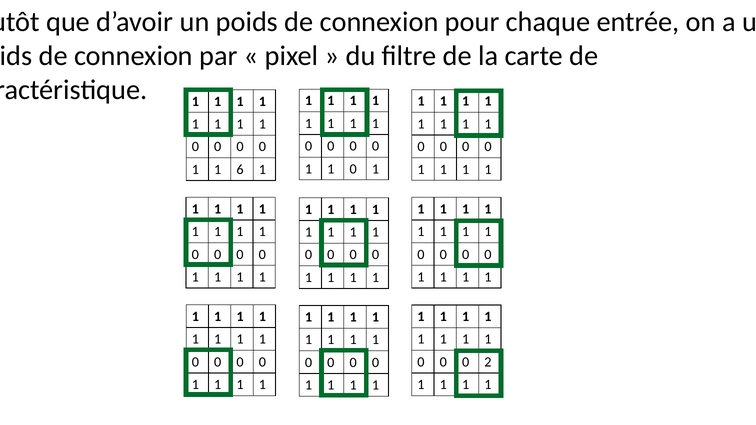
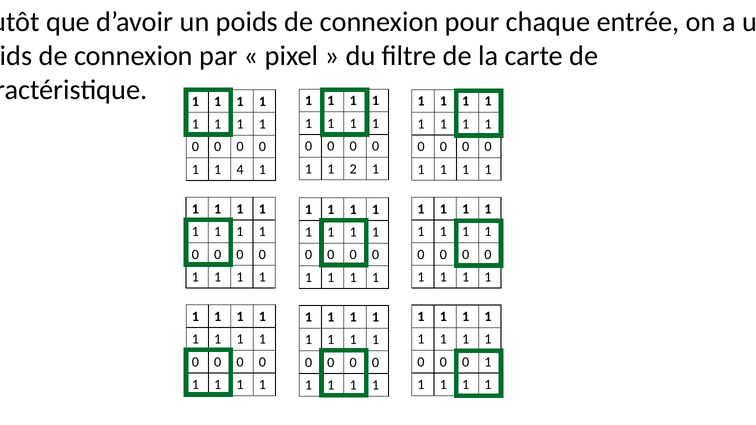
0 at (353, 169): 0 -> 2
1 6: 6 -> 4
2 at (488, 362): 2 -> 1
